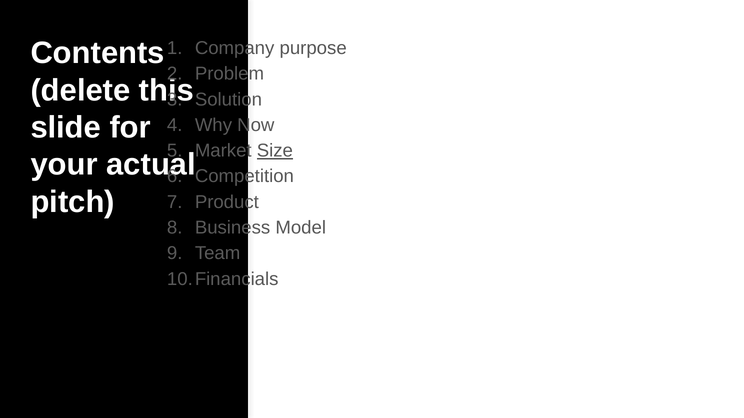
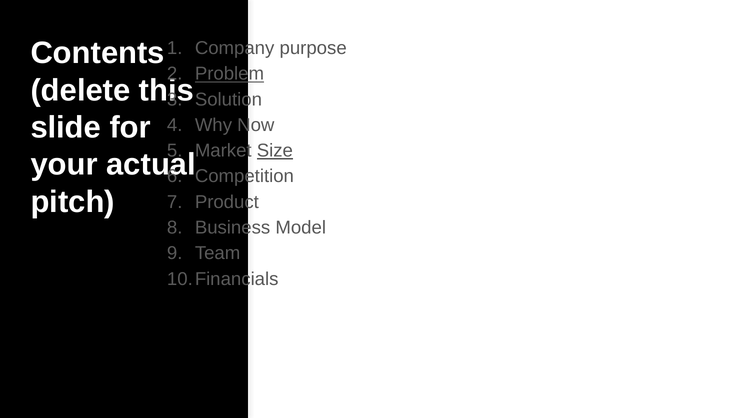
Problem underline: none -> present
